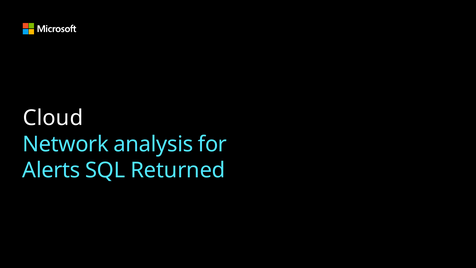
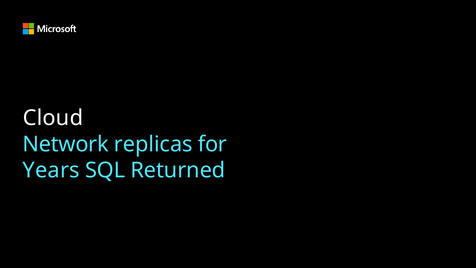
analysis: analysis -> replicas
Alerts: Alerts -> Years
